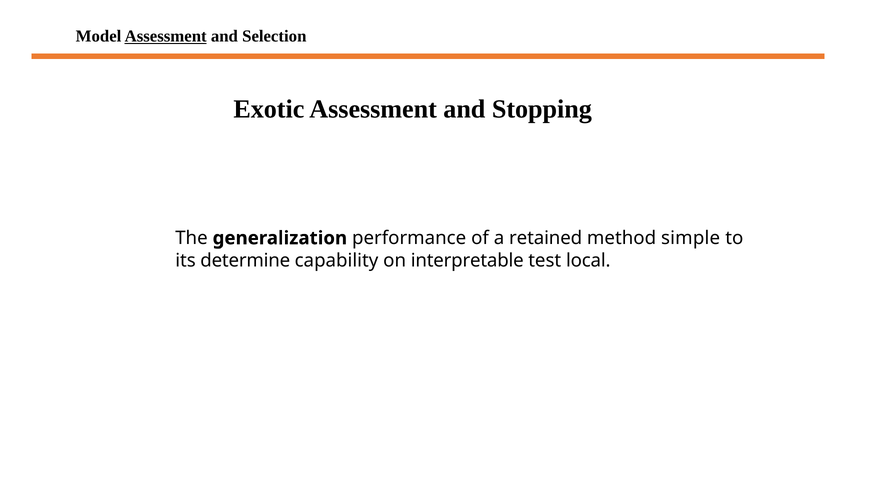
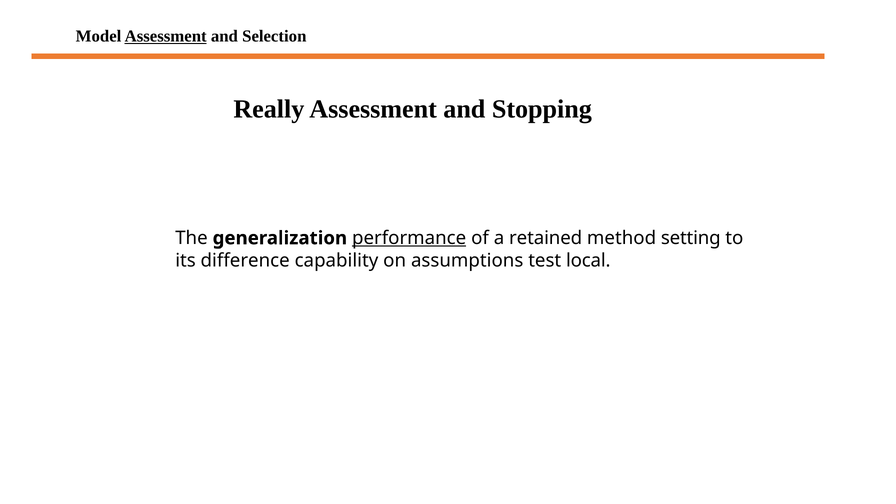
Exotic: Exotic -> Really
performance underline: none -> present
simple: simple -> setting
determine: determine -> difference
interpretable: interpretable -> assumptions
